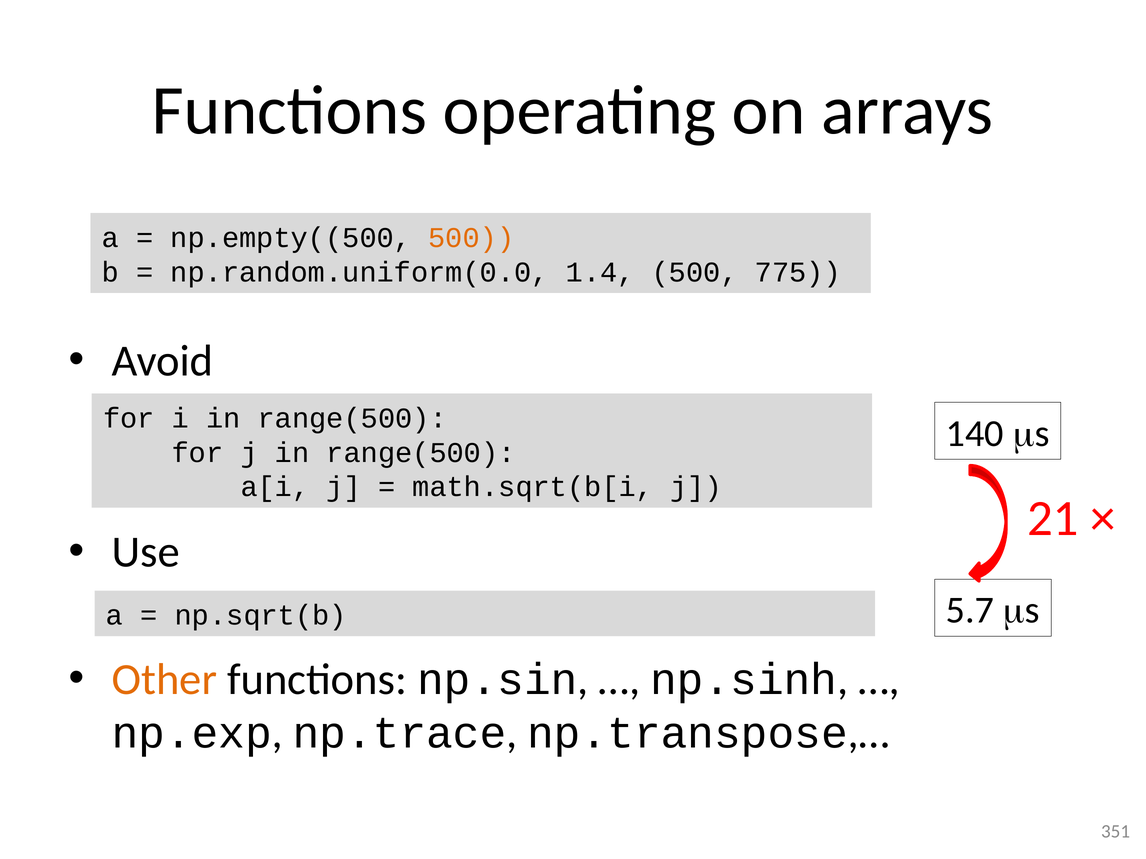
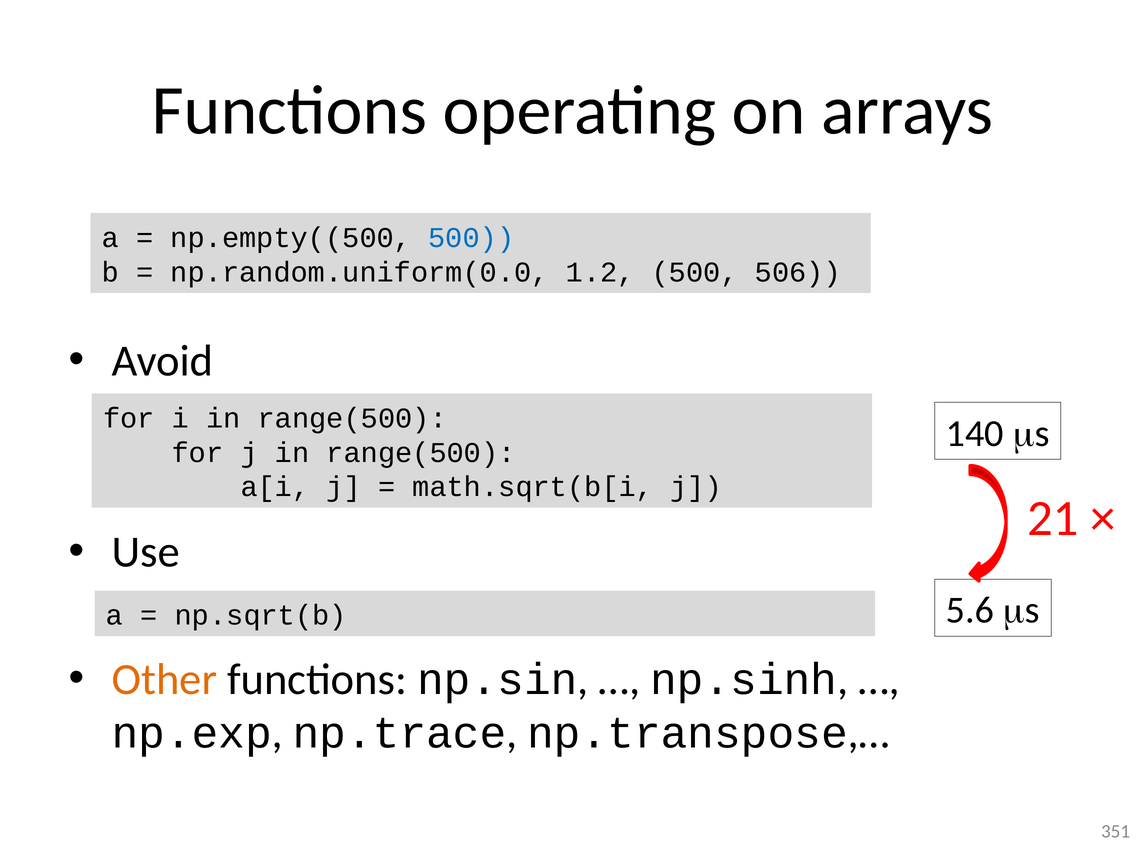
500 at (471, 238) colour: orange -> blue
1.4: 1.4 -> 1.2
775: 775 -> 506
5.7: 5.7 -> 5.6
